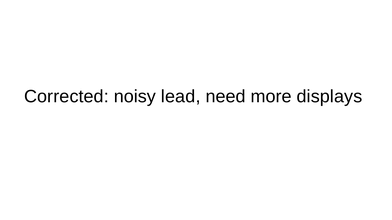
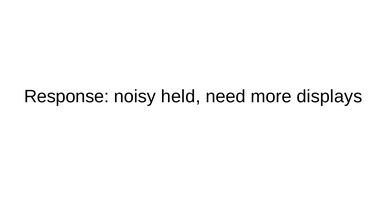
Corrected: Corrected -> Response
lead: lead -> held
